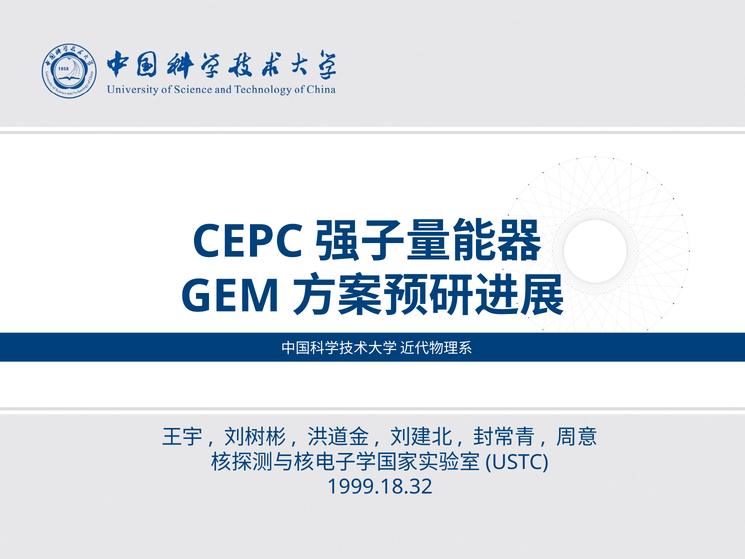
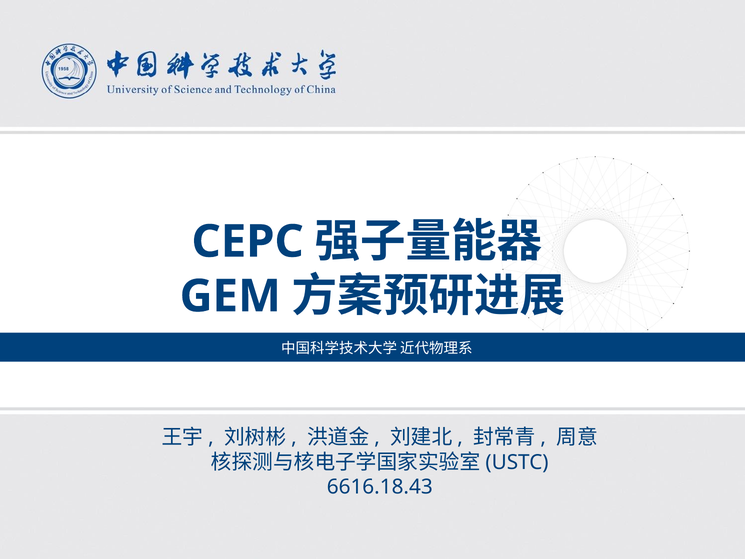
1999.18.32: 1999.18.32 -> 6616.18.43
